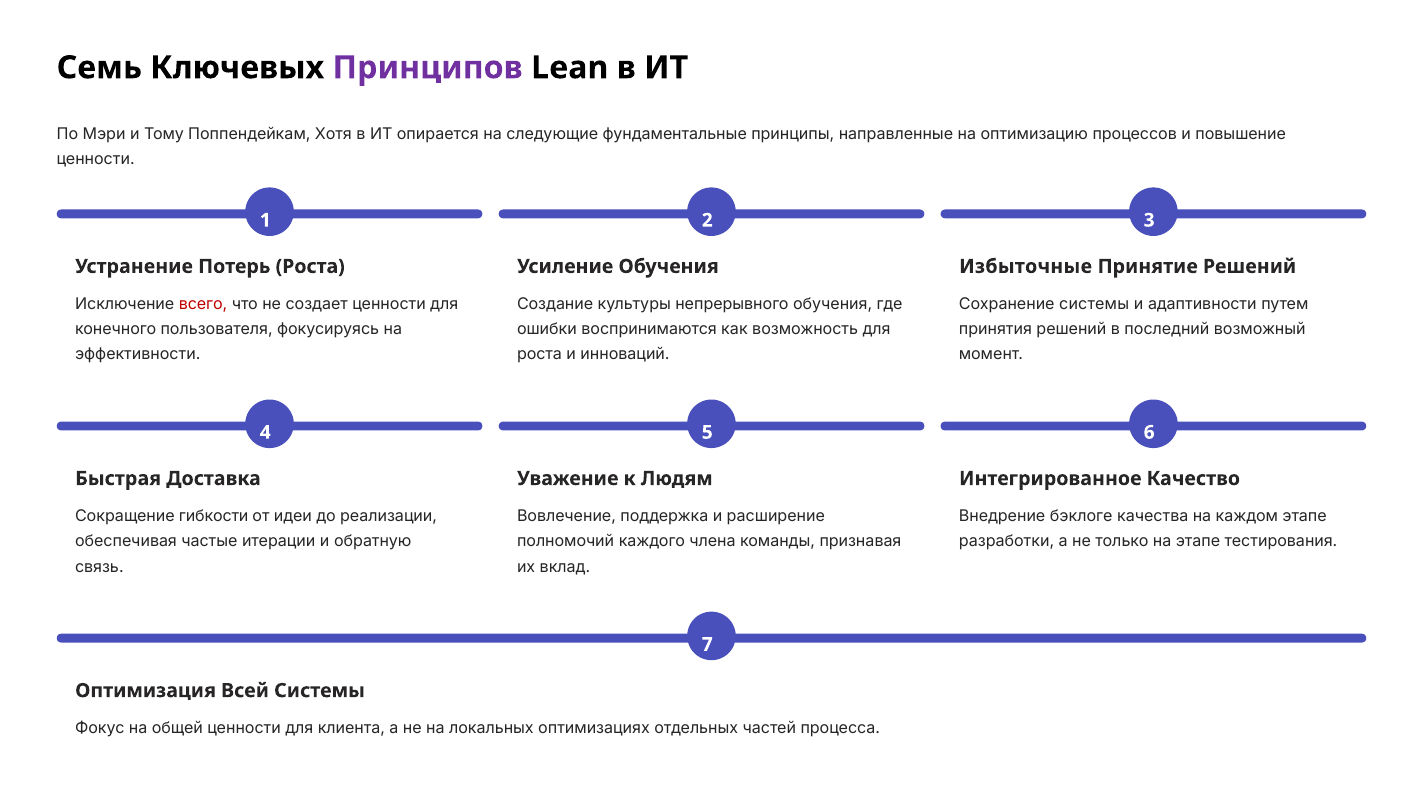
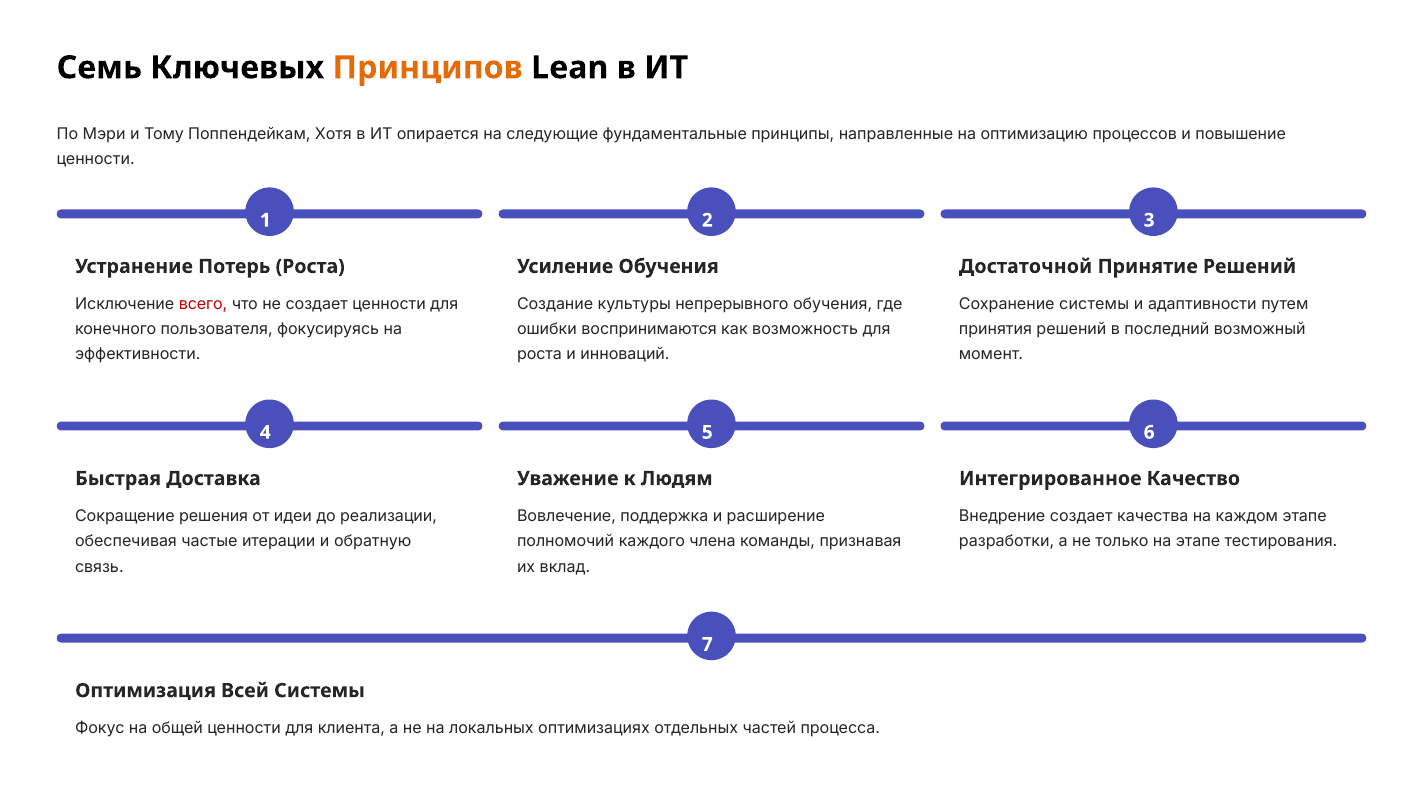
Принципов colour: purple -> orange
Избыточные: Избыточные -> Достаточной
гибкости: гибкости -> решения
Внедрение бэклоге: бэклоге -> создает
